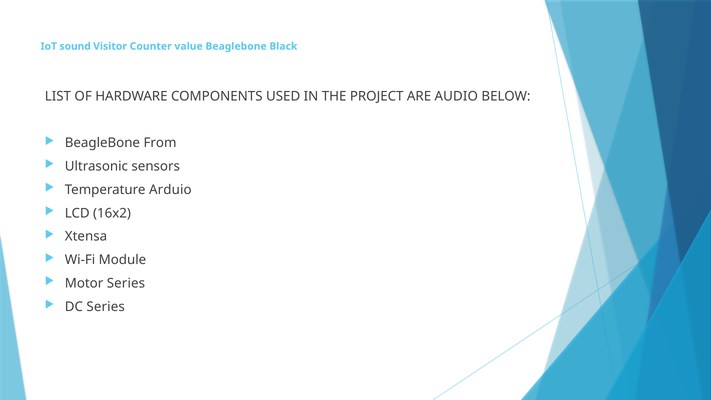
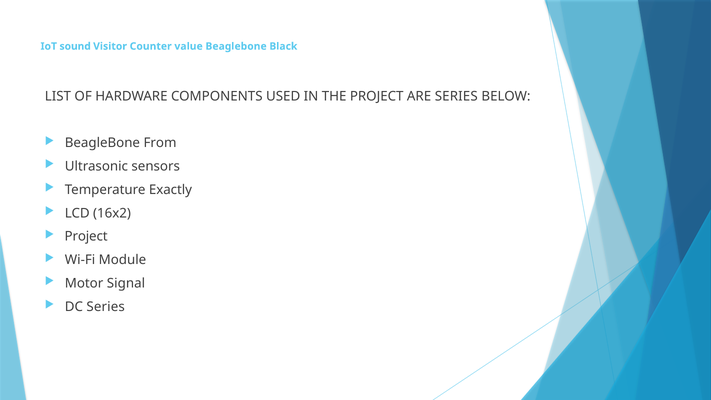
ARE AUDIO: AUDIO -> SERIES
Arduio: Arduio -> Exactly
Xtensa at (86, 237): Xtensa -> Project
Motor Series: Series -> Signal
